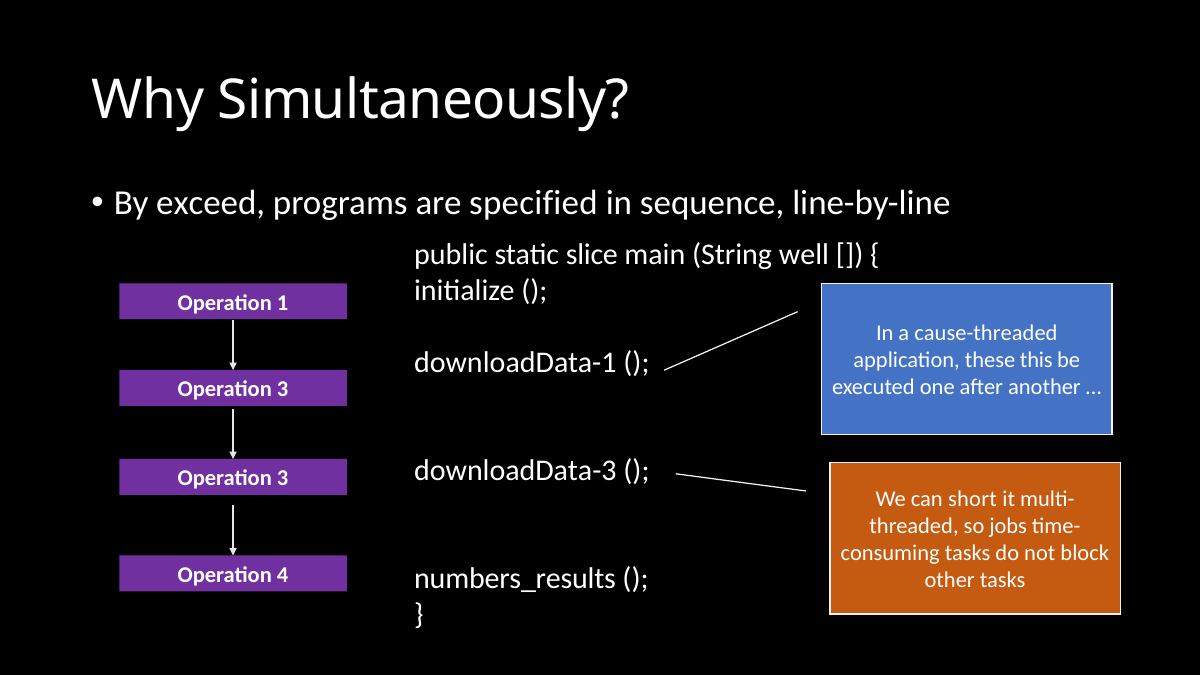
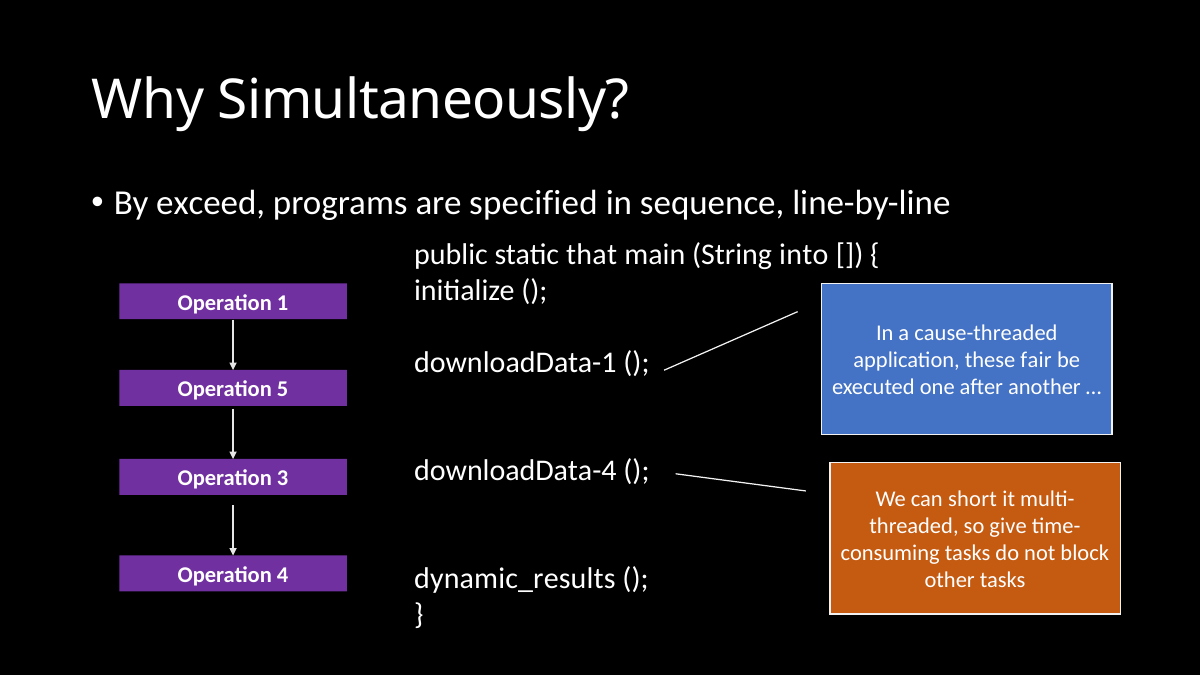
slice: slice -> that
well: well -> into
this: this -> fair
3 at (283, 389): 3 -> 5
downloadData-3: downloadData-3 -> downloadData-4
jobs: jobs -> give
numbers_results: numbers_results -> dynamic_results
